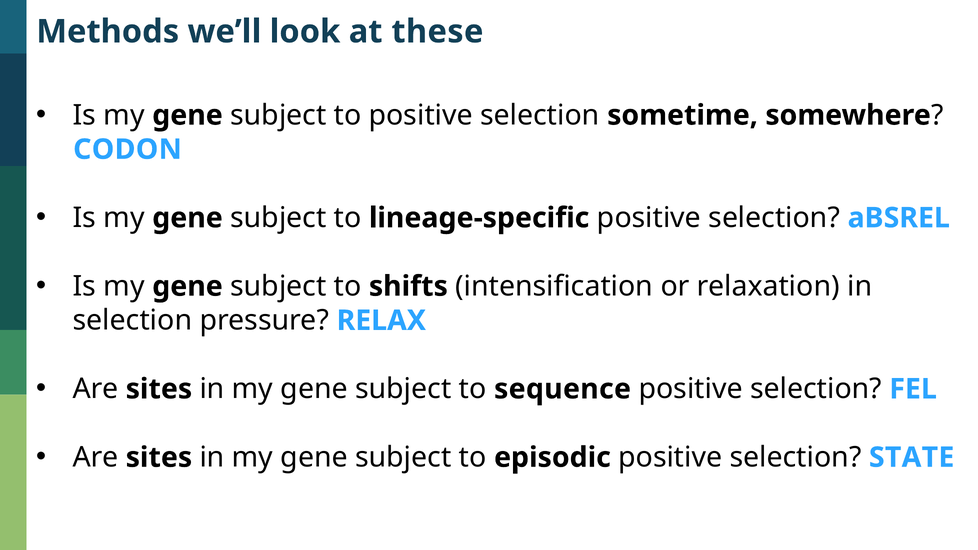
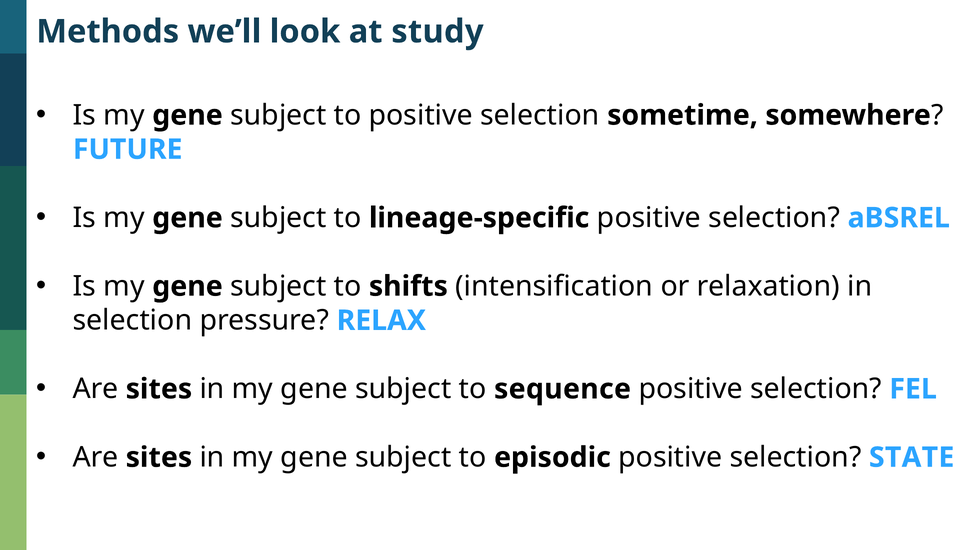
these: these -> study
CODON: CODON -> FUTURE
